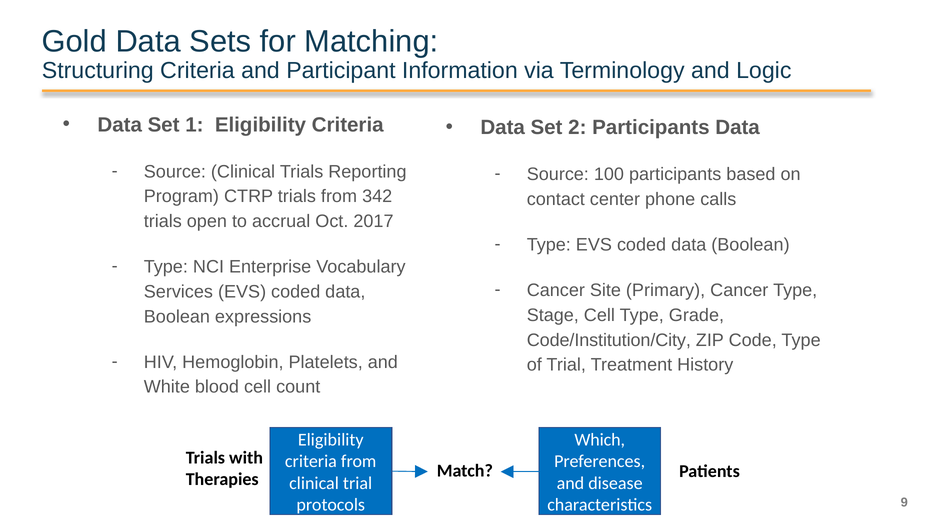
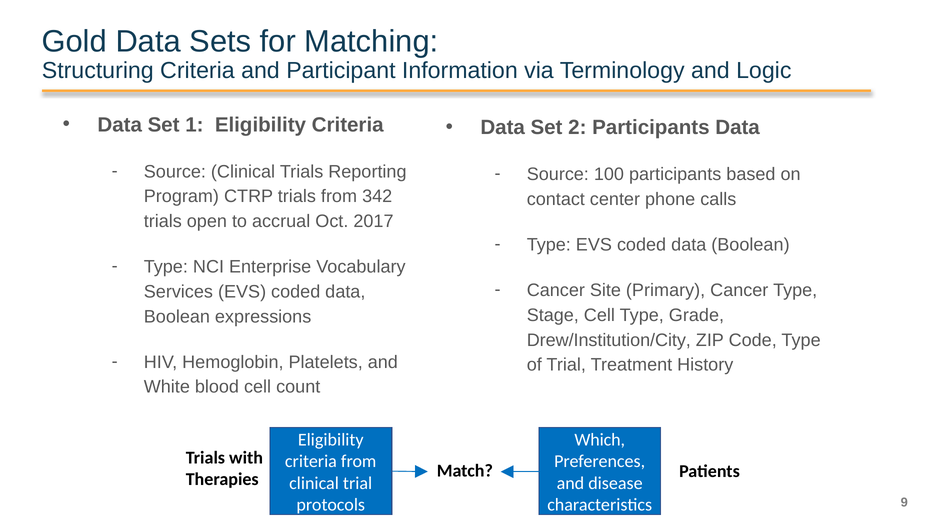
Code/Institution/City: Code/Institution/City -> Drew/Institution/City
